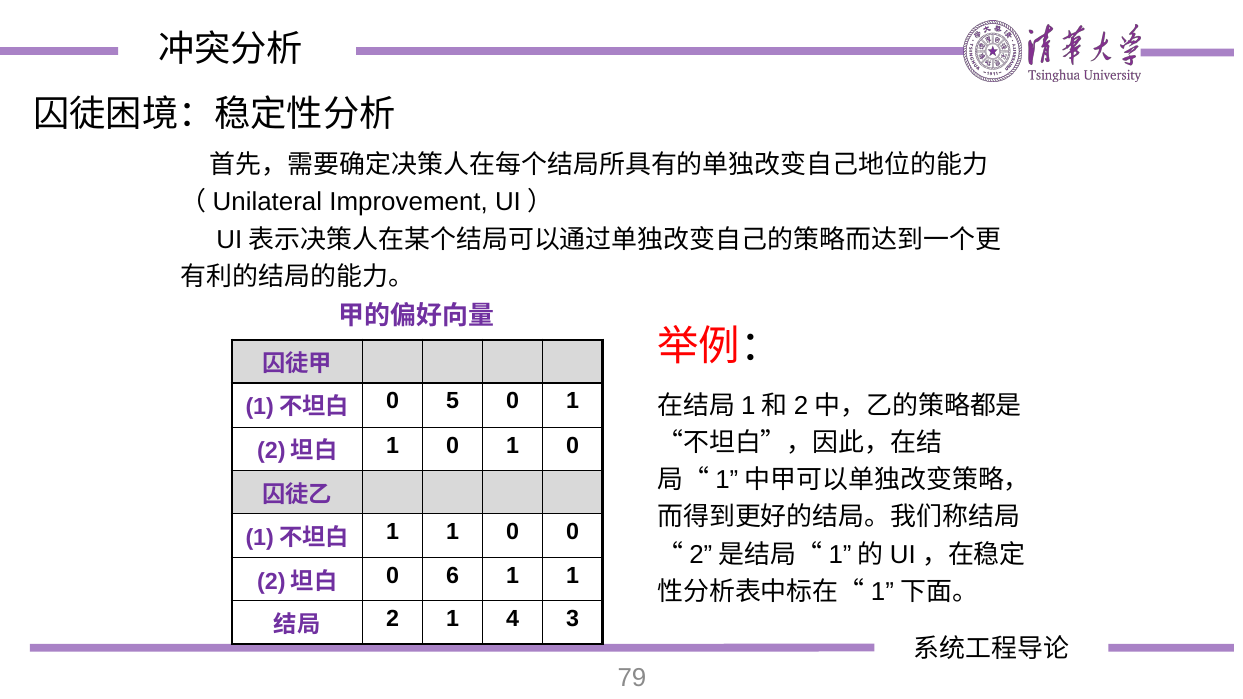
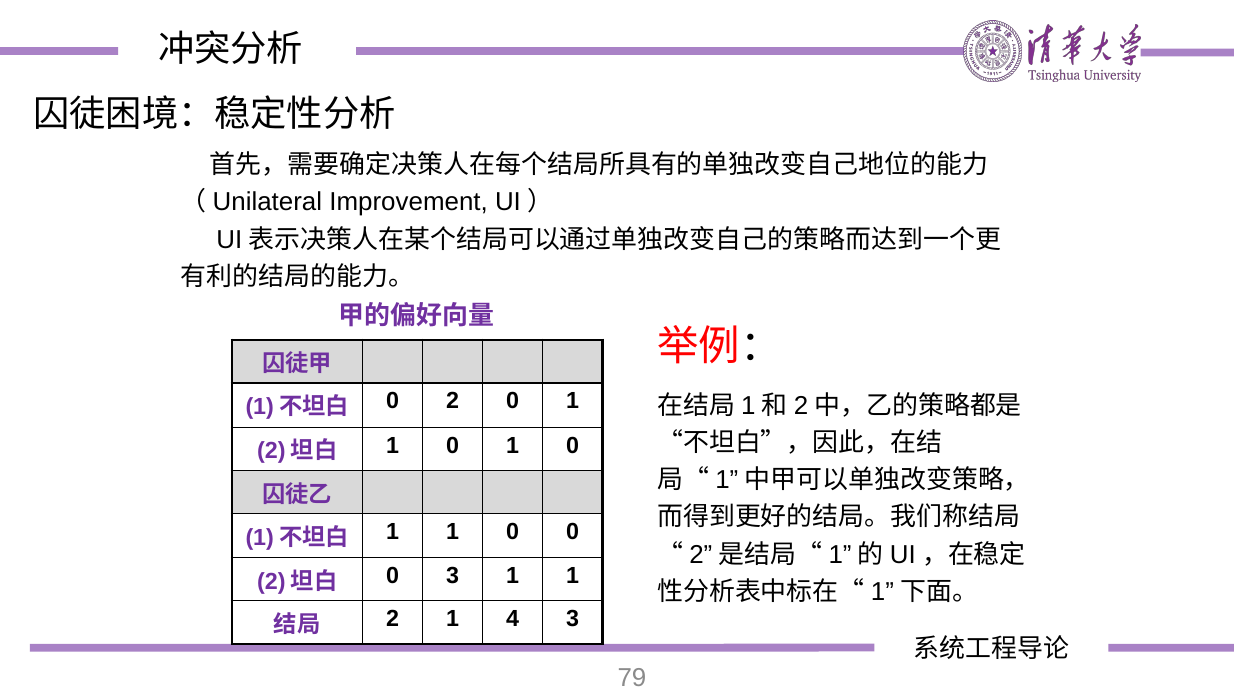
0 5: 5 -> 2
0 6: 6 -> 3
